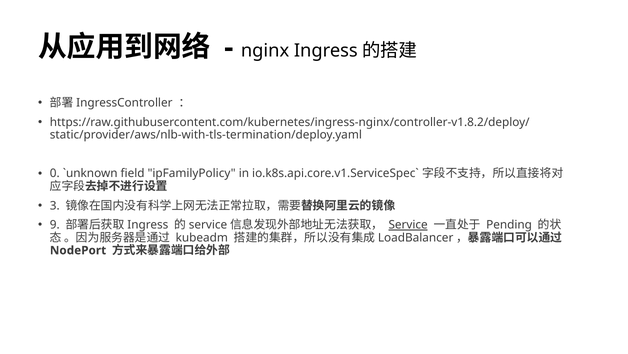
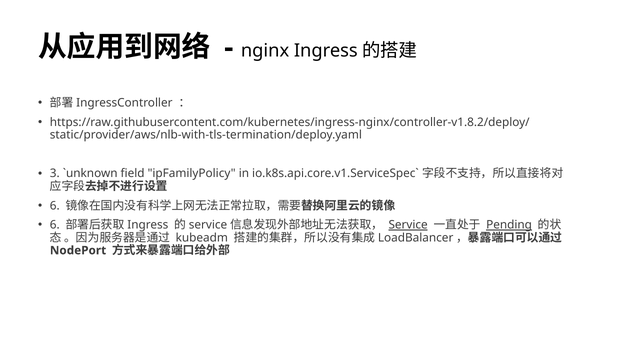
0: 0 -> 3
3 at (55, 205): 3 -> 6
9 at (55, 224): 9 -> 6
Pending underline: none -> present
